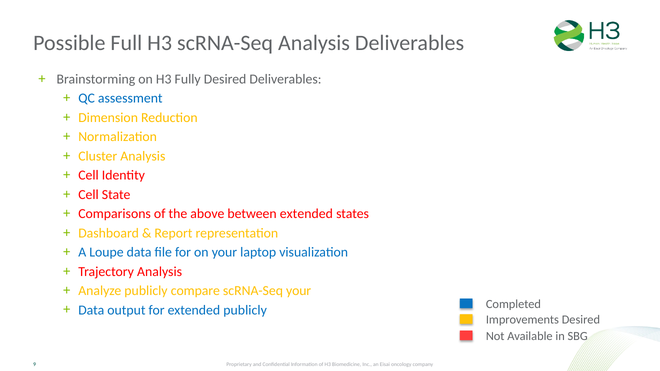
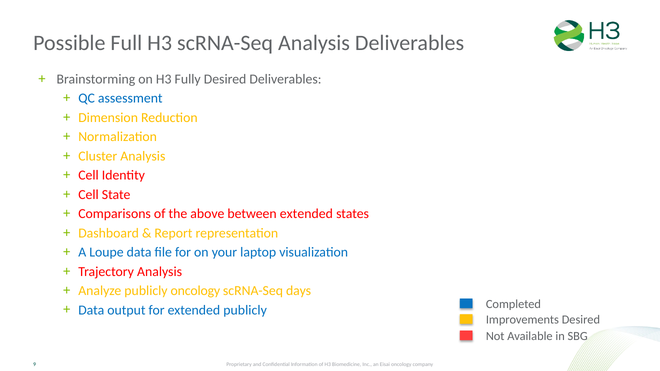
publicly compare: compare -> oncology
scRNA-Seq your: your -> days
